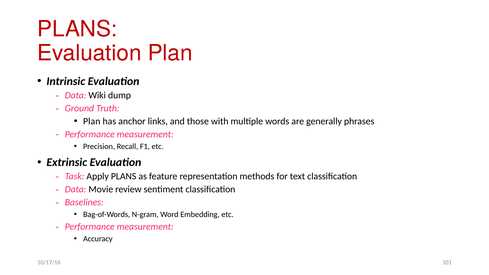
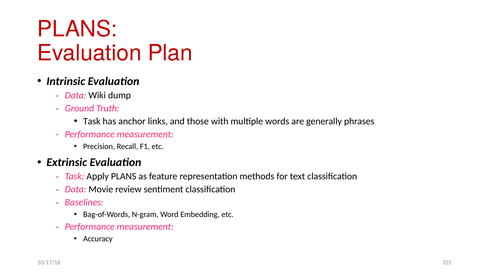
Plan at (92, 121): Plan -> Task
